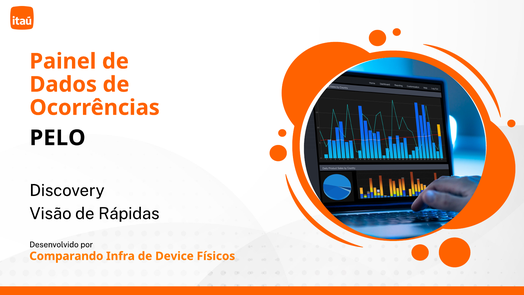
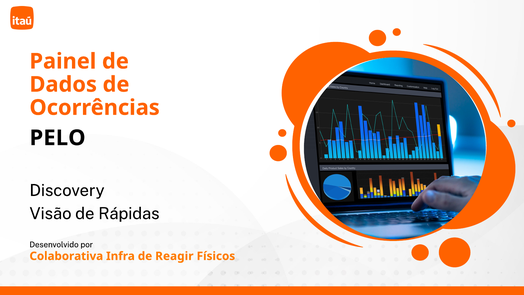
Comparando: Comparando -> Colaborativa
Device: Device -> Reagir
